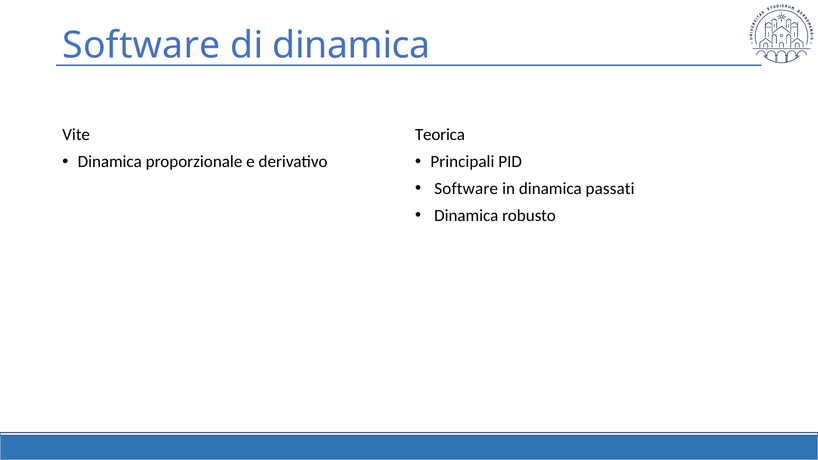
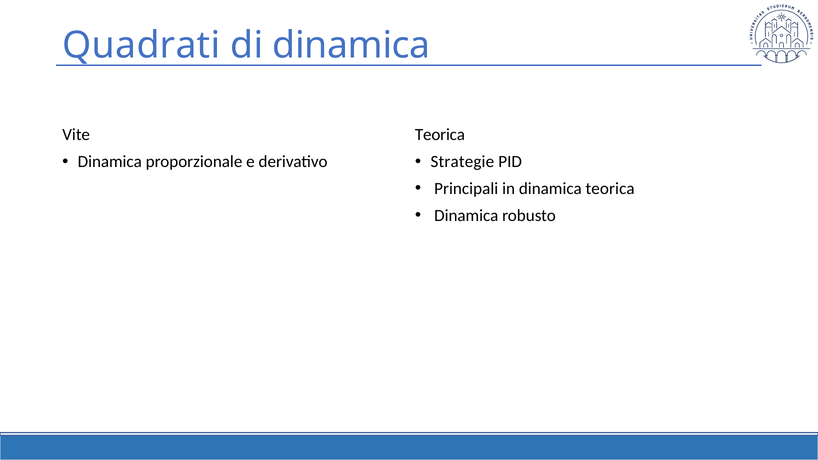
Software at (141, 45): Software -> Quadrati
Principali: Principali -> Strategie
Software at (466, 189): Software -> Principali
dinamica passati: passati -> teorica
